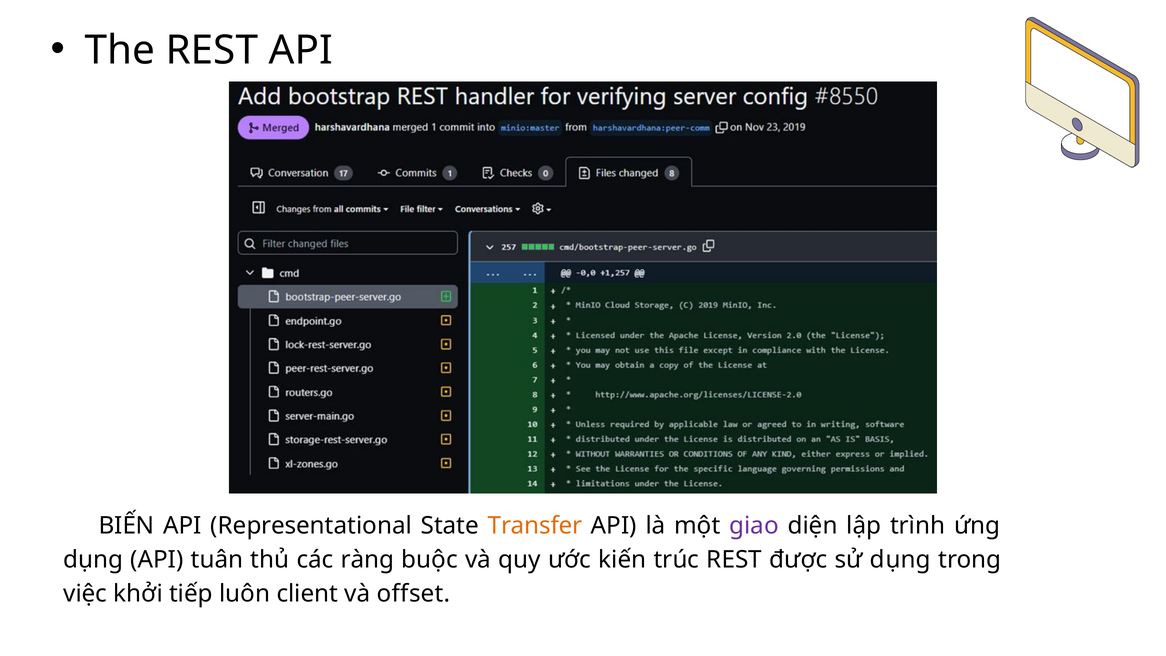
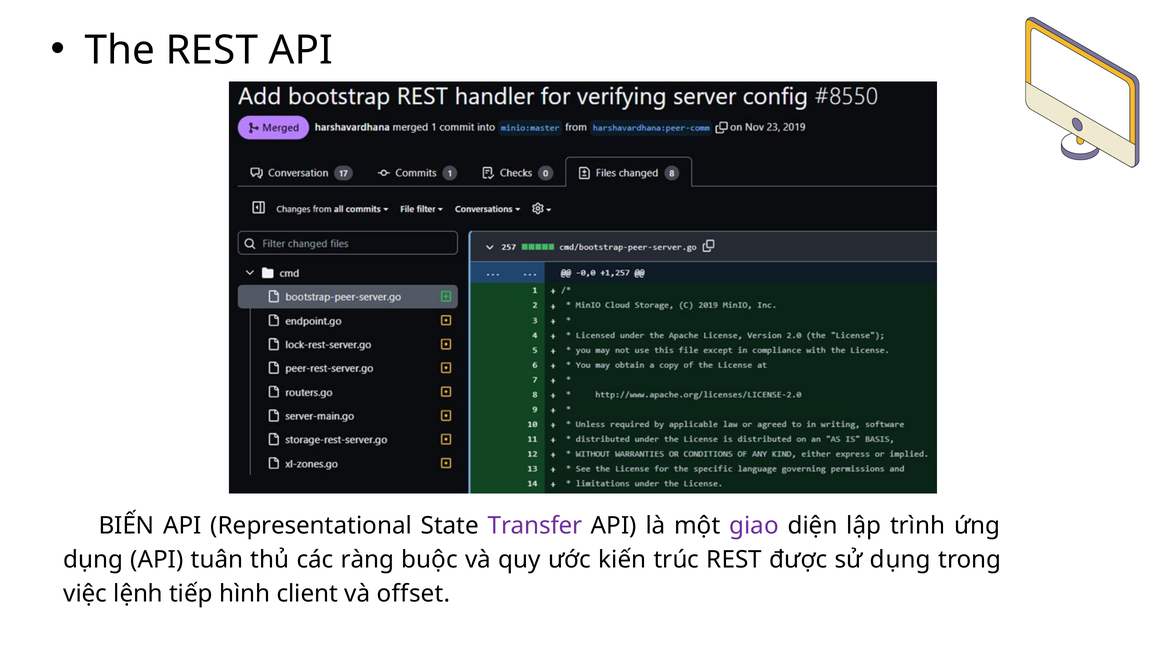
Transfer colour: orange -> purple
khởi: khởi -> lệnh
luôn: luôn -> hình
